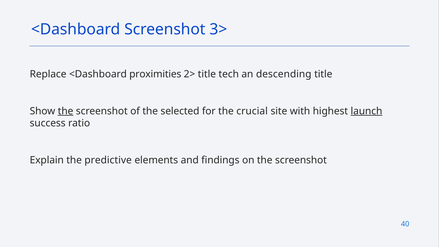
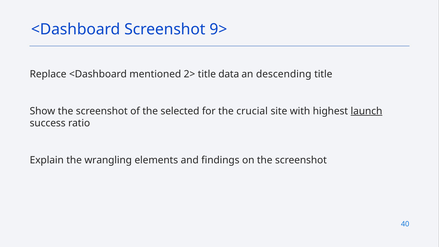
3>: 3> -> 9>
proximities: proximities -> mentioned
tech: tech -> data
the at (66, 111) underline: present -> none
predictive: predictive -> wrangling
